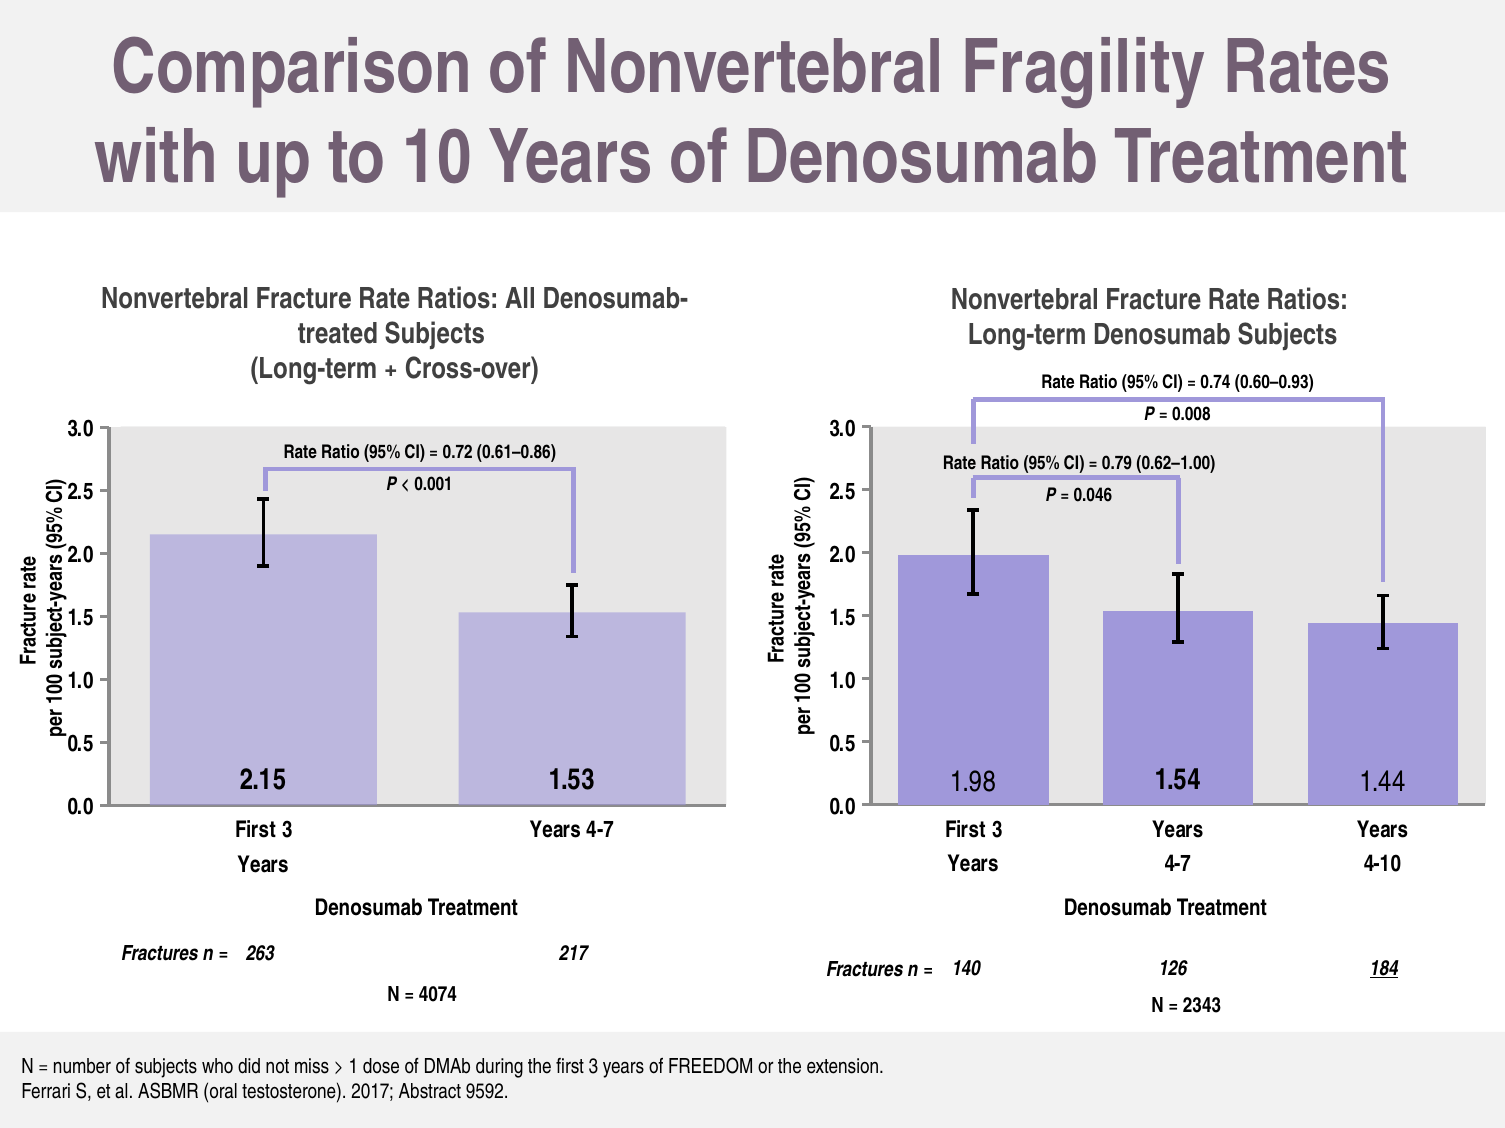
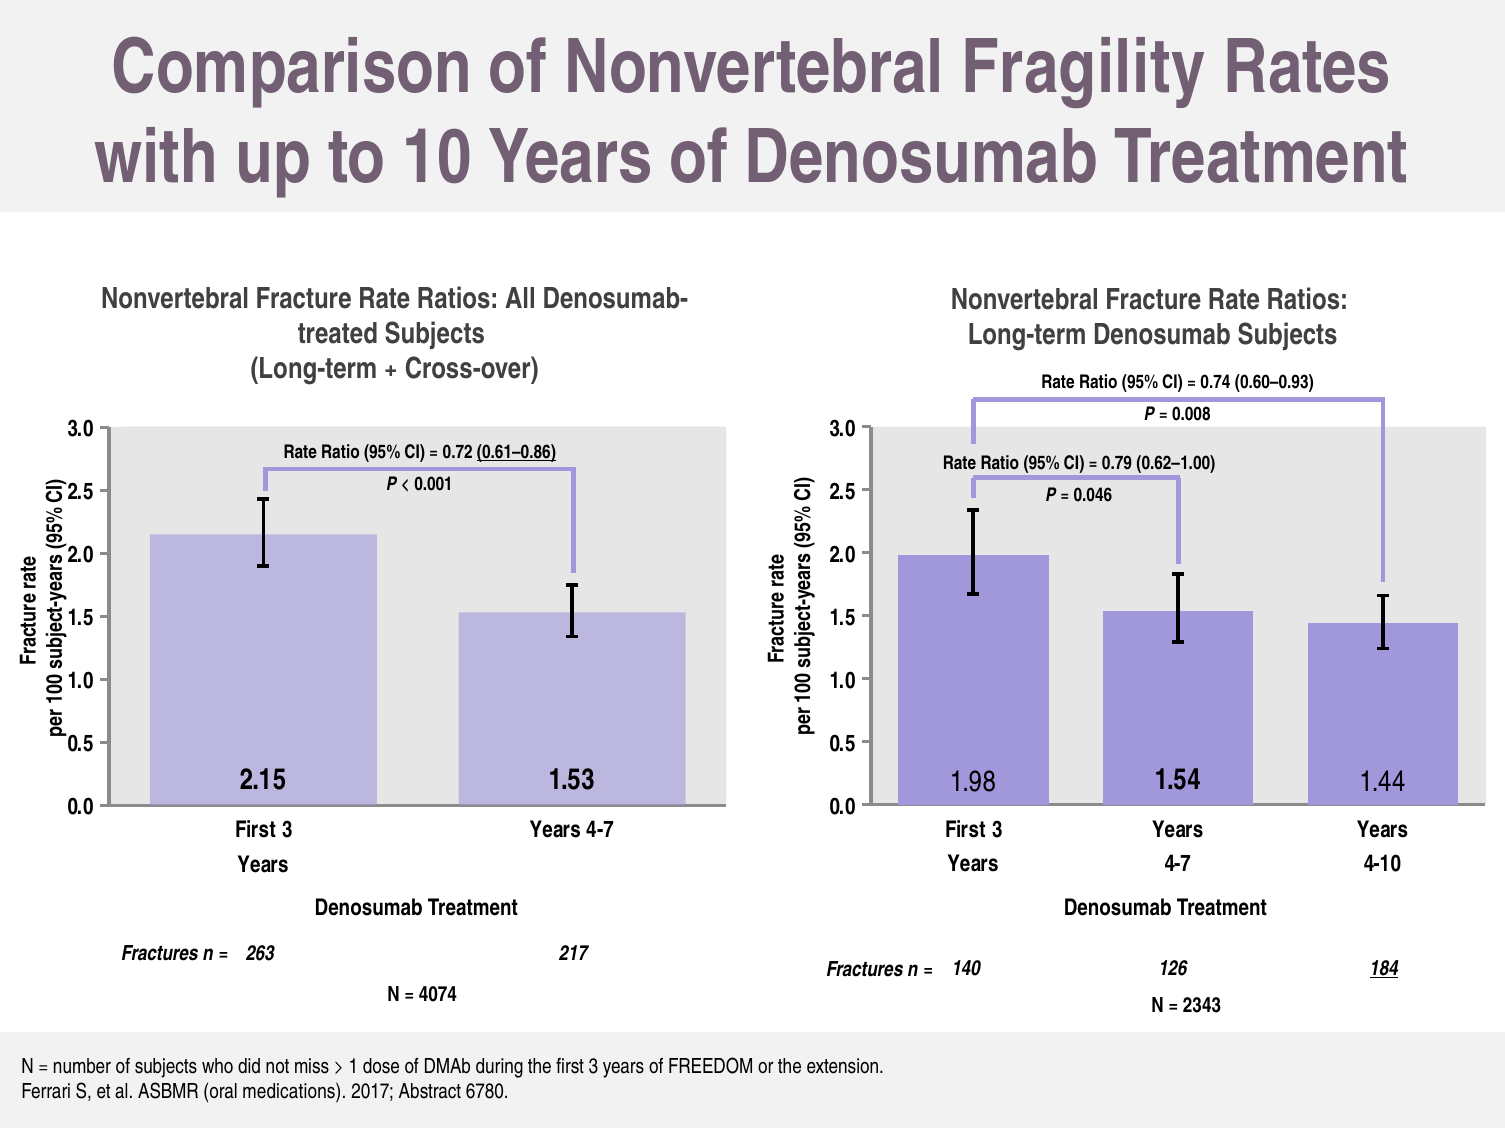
0.61–0.86 underline: none -> present
testosterone: testosterone -> medications
9592: 9592 -> 6780
